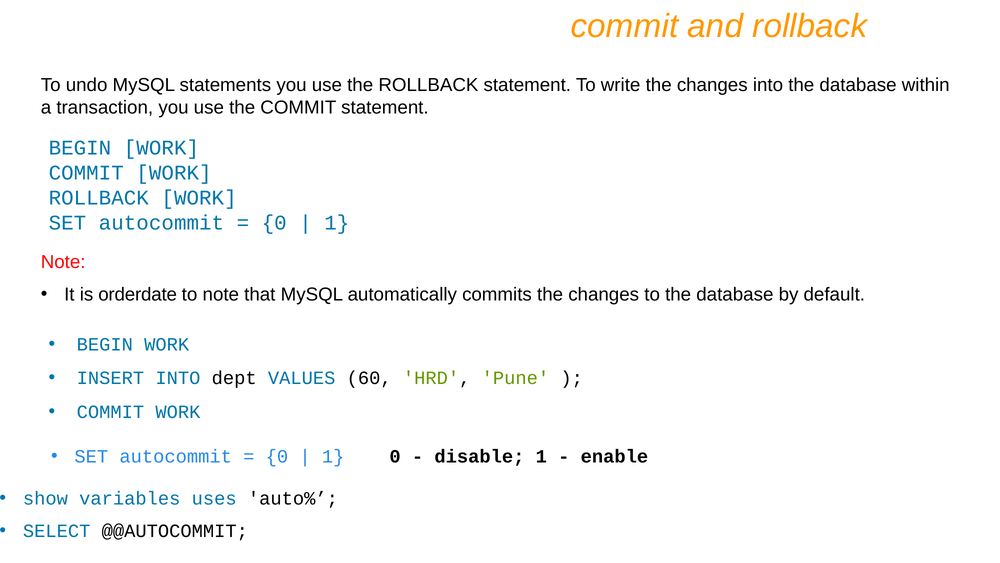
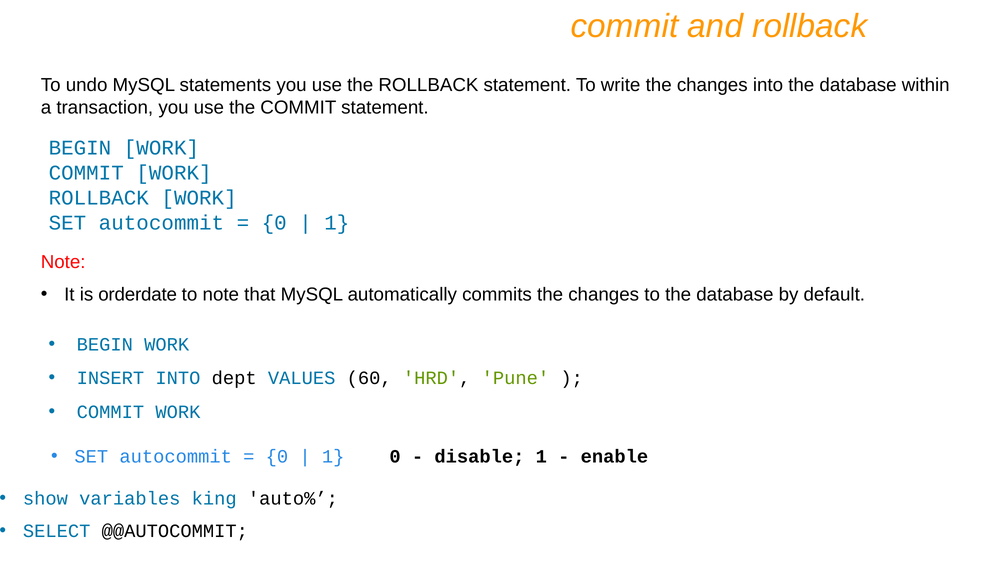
uses: uses -> king
